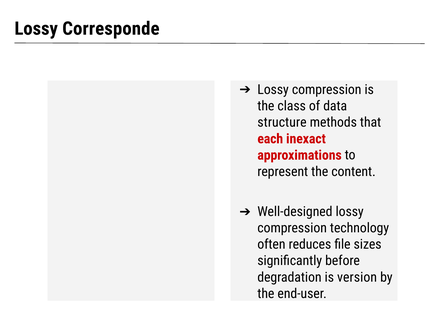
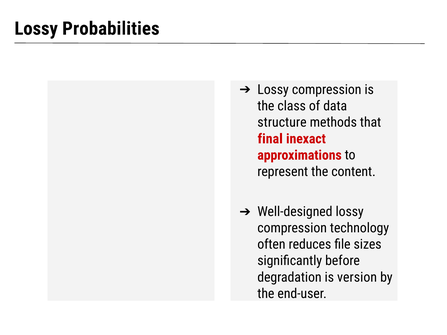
Corresponde: Corresponde -> Probabilities
each: each -> final
